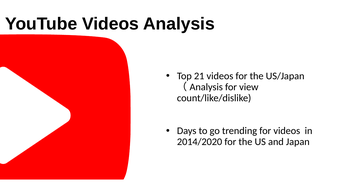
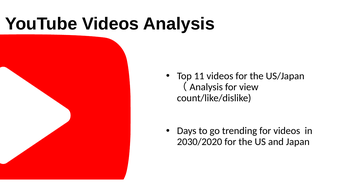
21: 21 -> 11
2014/2020: 2014/2020 -> 2030/2020
